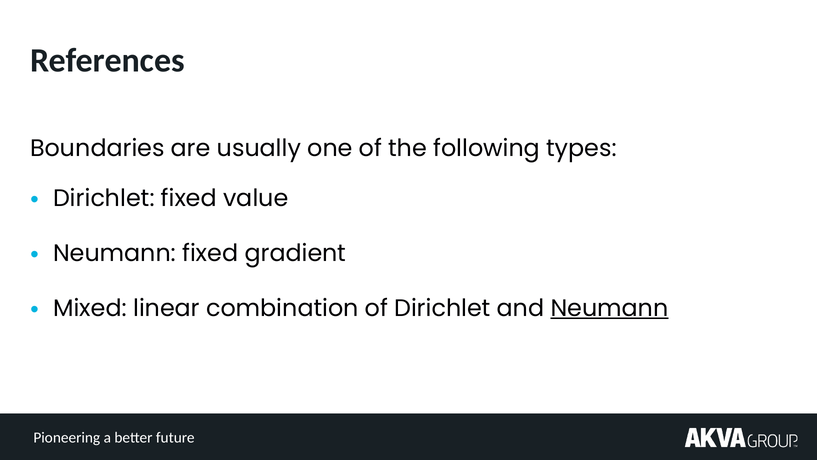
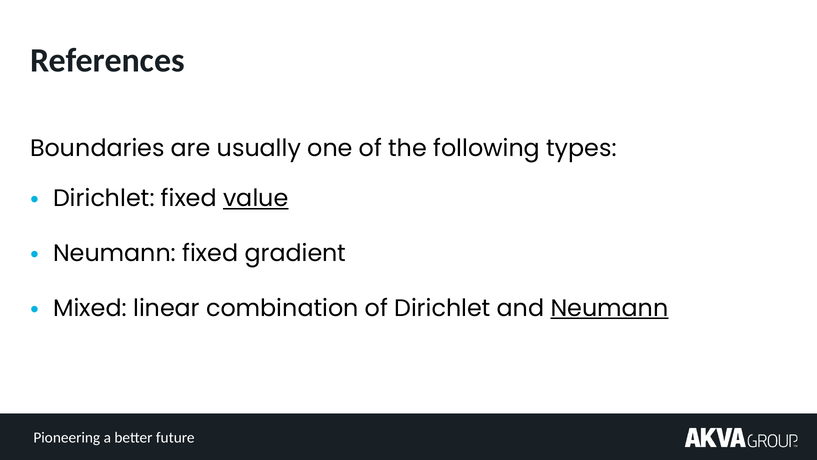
value underline: none -> present
